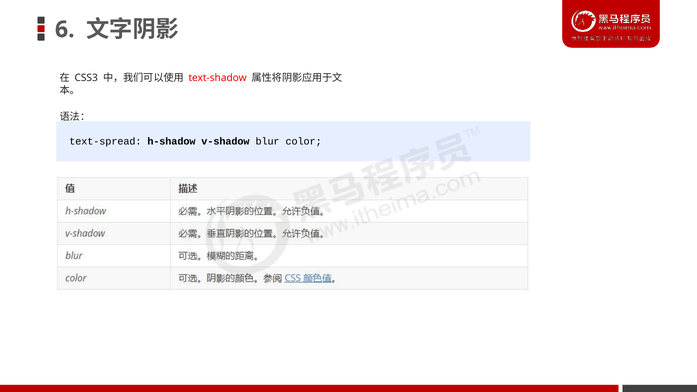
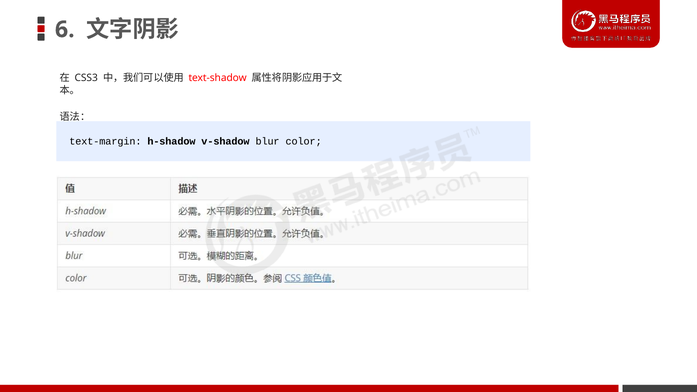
text-spread: text-spread -> text-margin
